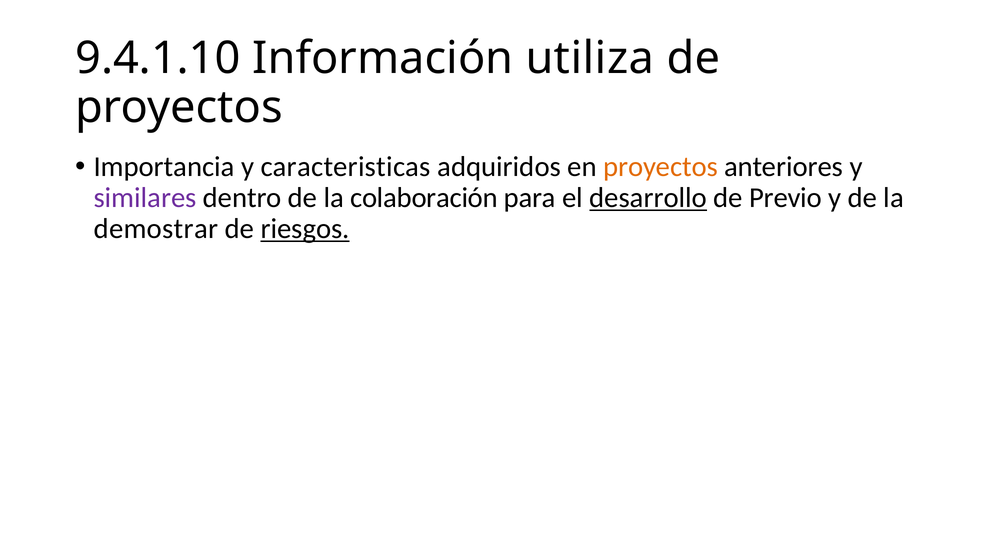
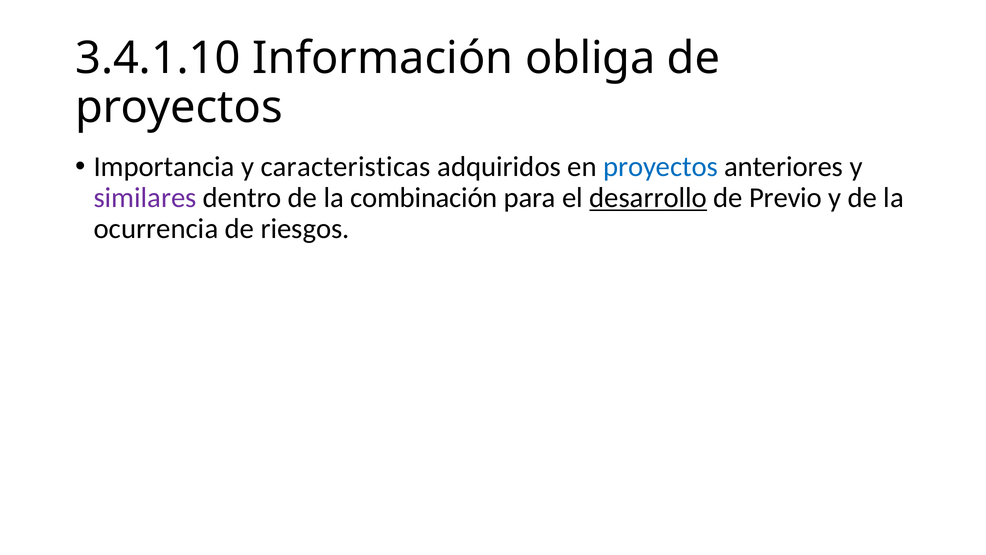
9.4.1.10: 9.4.1.10 -> 3.4.1.10
utiliza: utiliza -> obliga
proyectos at (661, 167) colour: orange -> blue
colaboración: colaboración -> combinación
demostrar: demostrar -> ocurrencia
riesgos underline: present -> none
